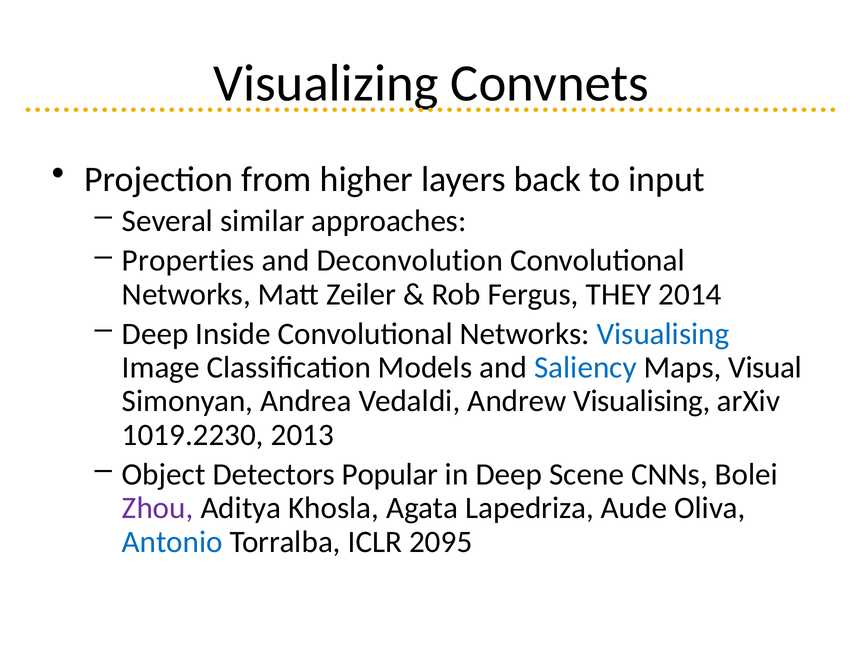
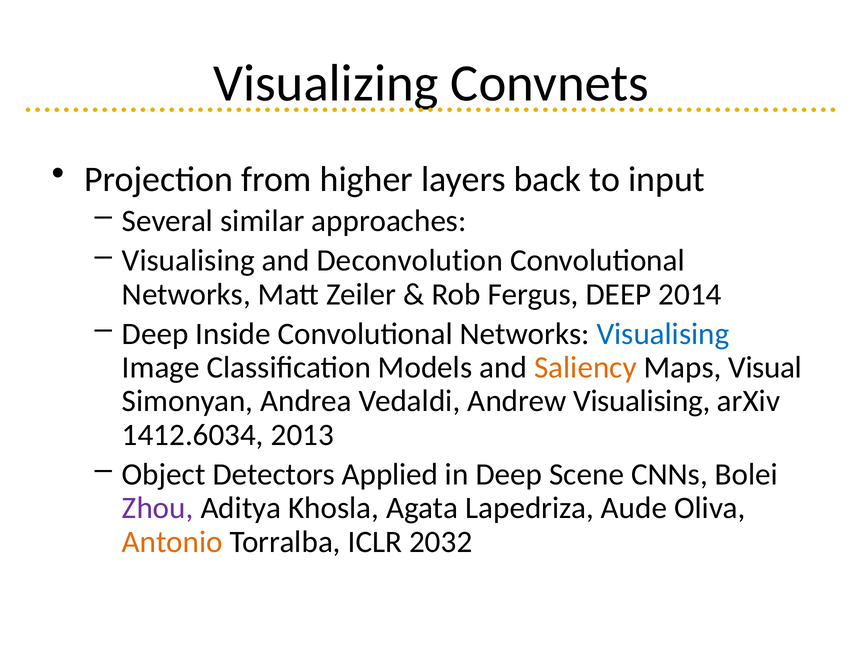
Properties at (188, 261): Properties -> Visualising
Fergus THEY: THEY -> DEEP
Saliency colour: blue -> orange
1019.2230: 1019.2230 -> 1412.6034
Popular: Popular -> Applied
Antonio colour: blue -> orange
2095: 2095 -> 2032
